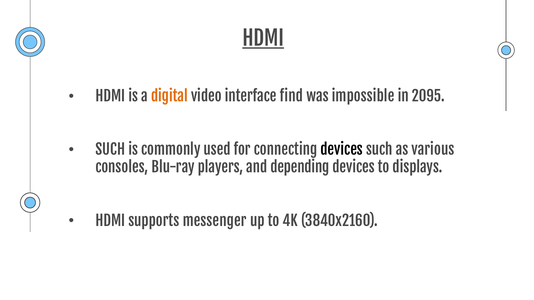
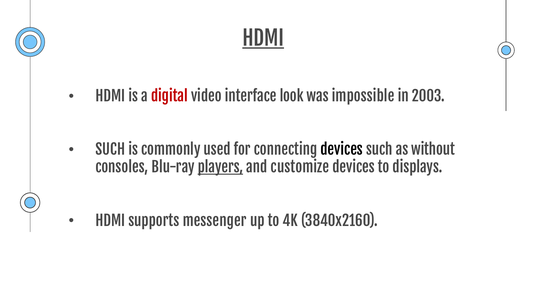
digital colour: orange -> red
find: find -> look
2095: 2095 -> 2003
various: various -> without
players underline: none -> present
depending: depending -> customize
